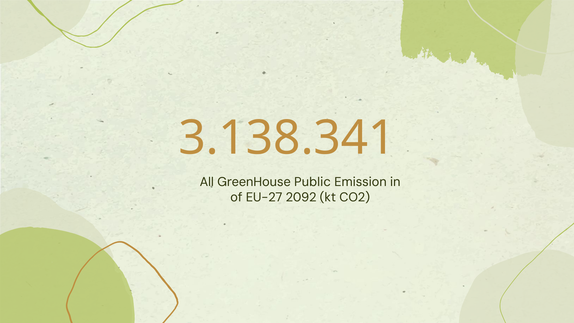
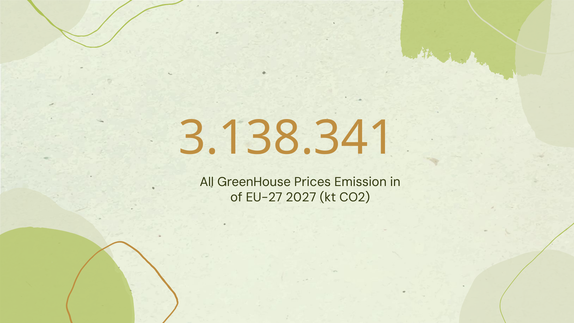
Public: Public -> Prices
2092: 2092 -> 2027
